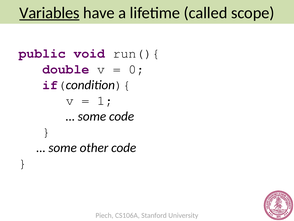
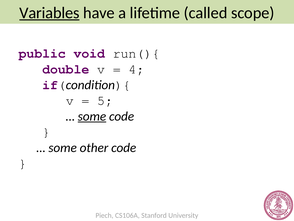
0: 0 -> 4
1: 1 -> 5
some at (92, 116) underline: none -> present
